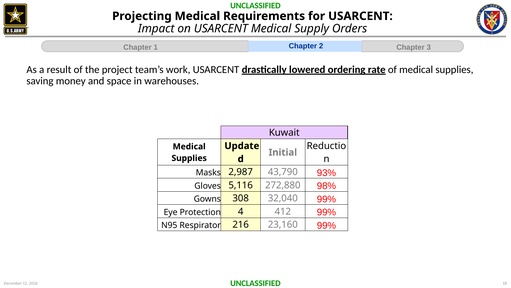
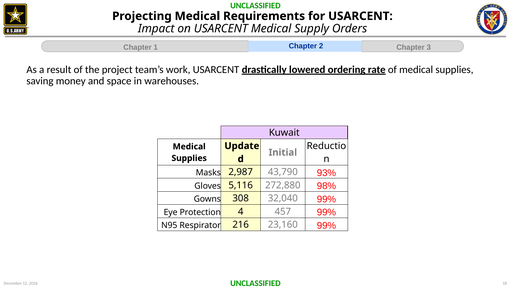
412: 412 -> 457
